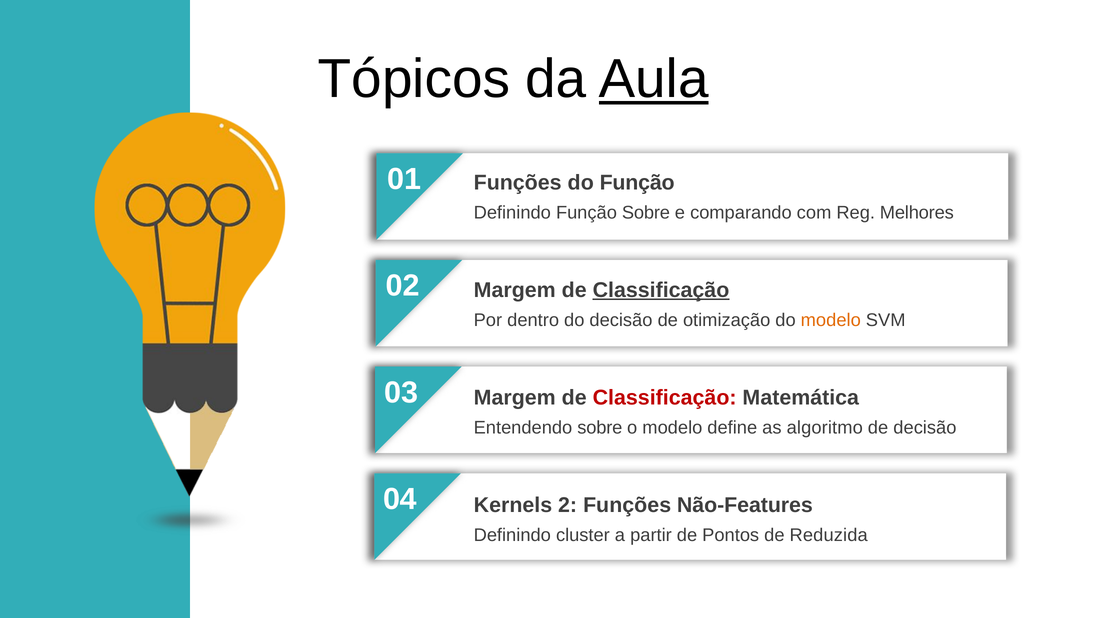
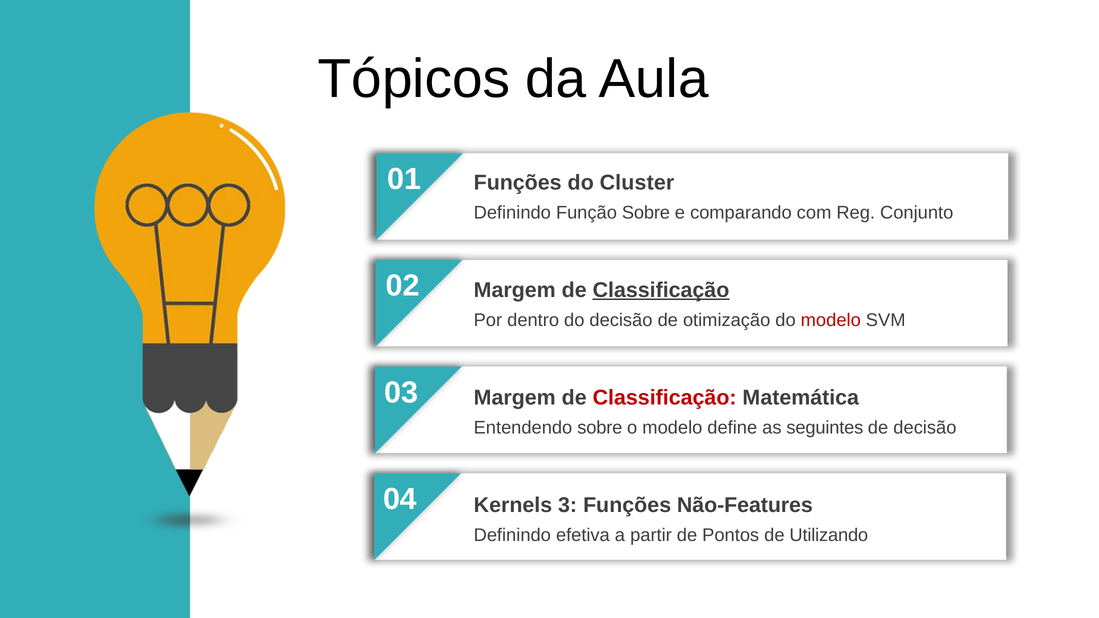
Aula underline: present -> none
do Função: Função -> Cluster
Melhores: Melhores -> Conjunto
modelo at (831, 320) colour: orange -> red
algoritmo: algoritmo -> seguintes
2: 2 -> 3
cluster: cluster -> efetiva
Reduzida: Reduzida -> Utilizando
